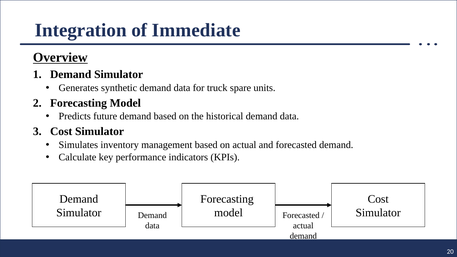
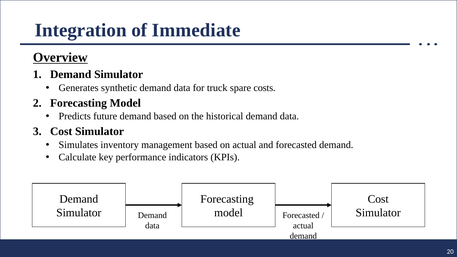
units: units -> costs
